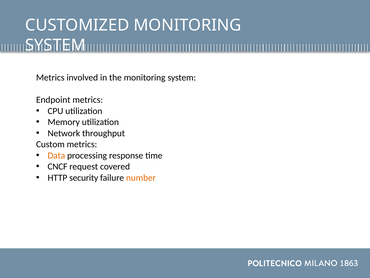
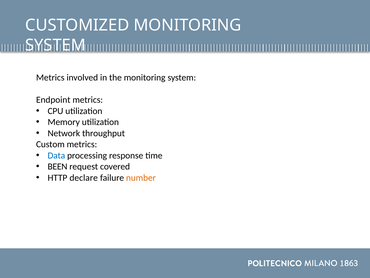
Data colour: orange -> blue
CNCF: CNCF -> BEEN
security: security -> declare
